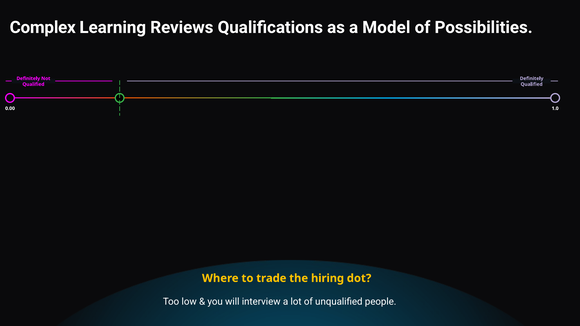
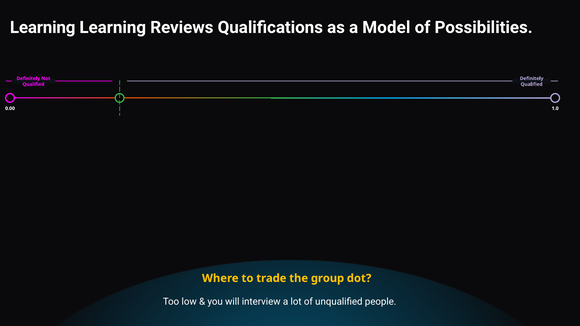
Complex at (43, 27): Complex -> Learning
hiring: hiring -> group
